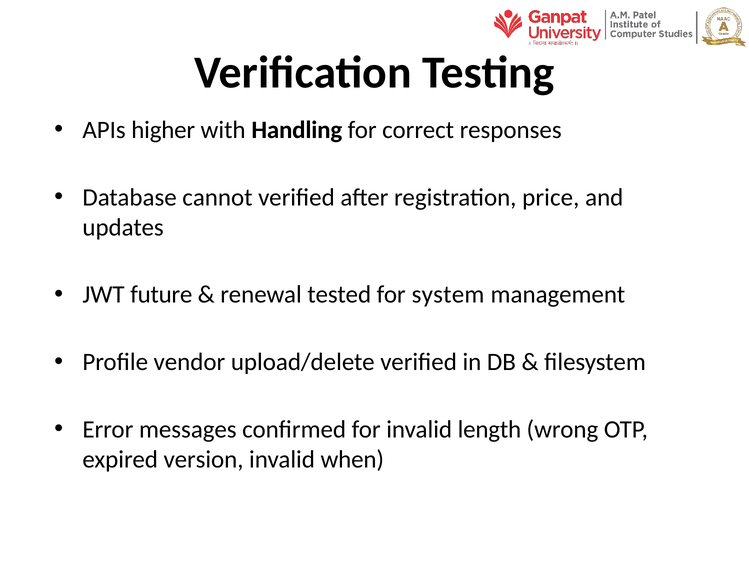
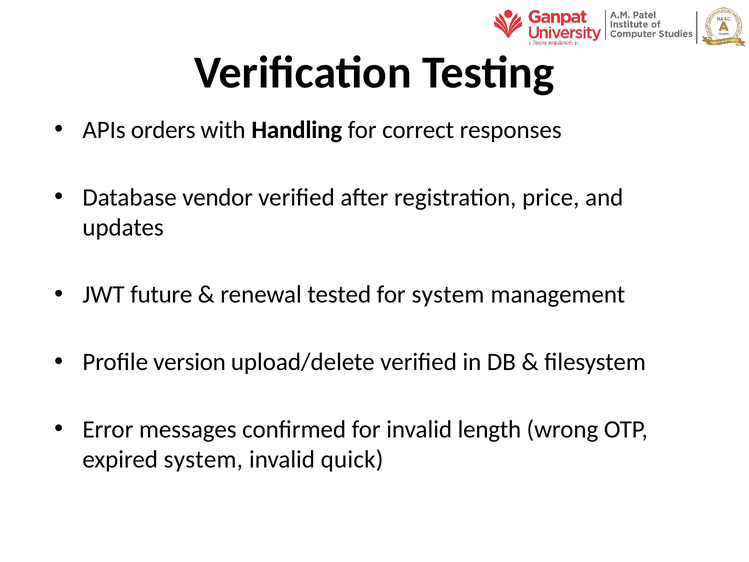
higher: higher -> orders
cannot: cannot -> vendor
vendor: vendor -> version
expired version: version -> system
when: when -> quick
